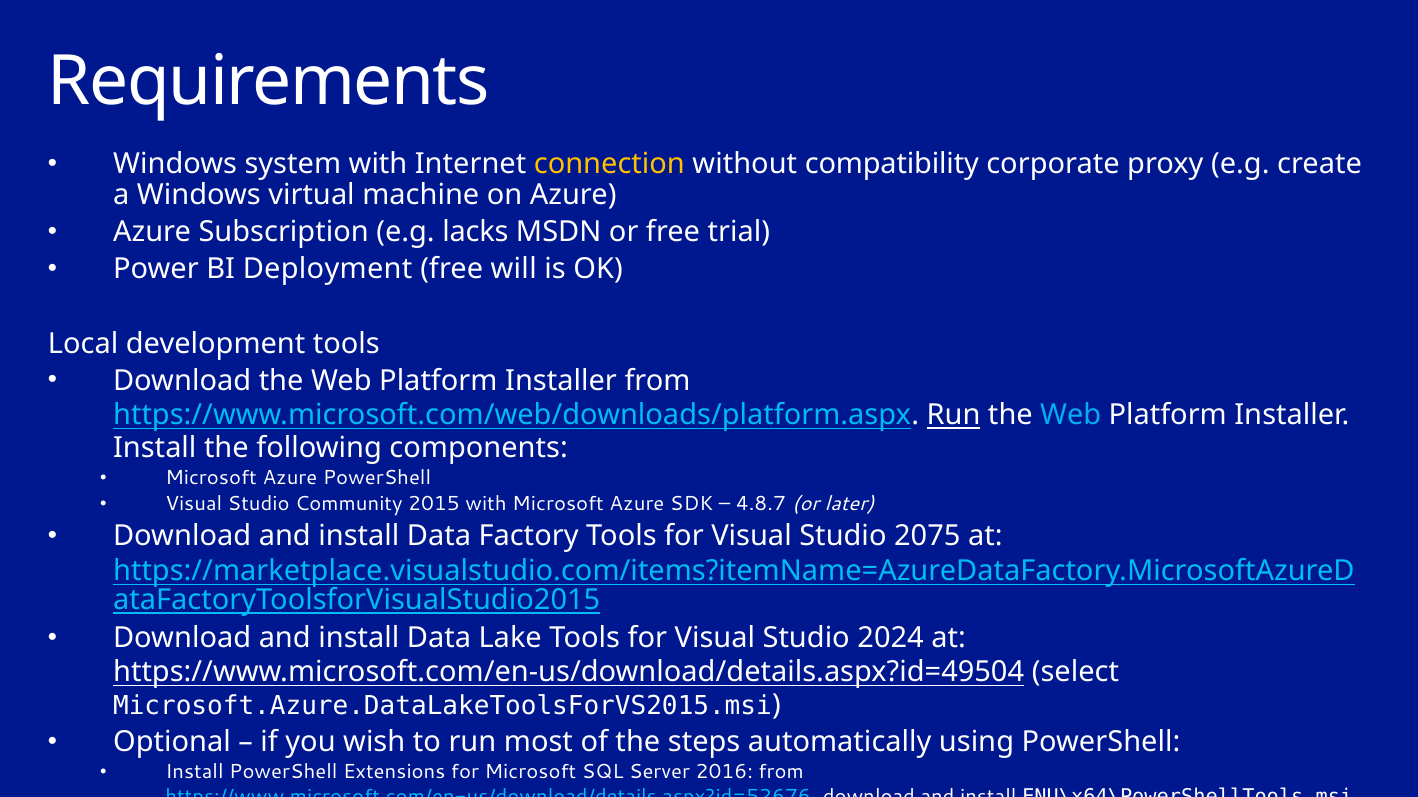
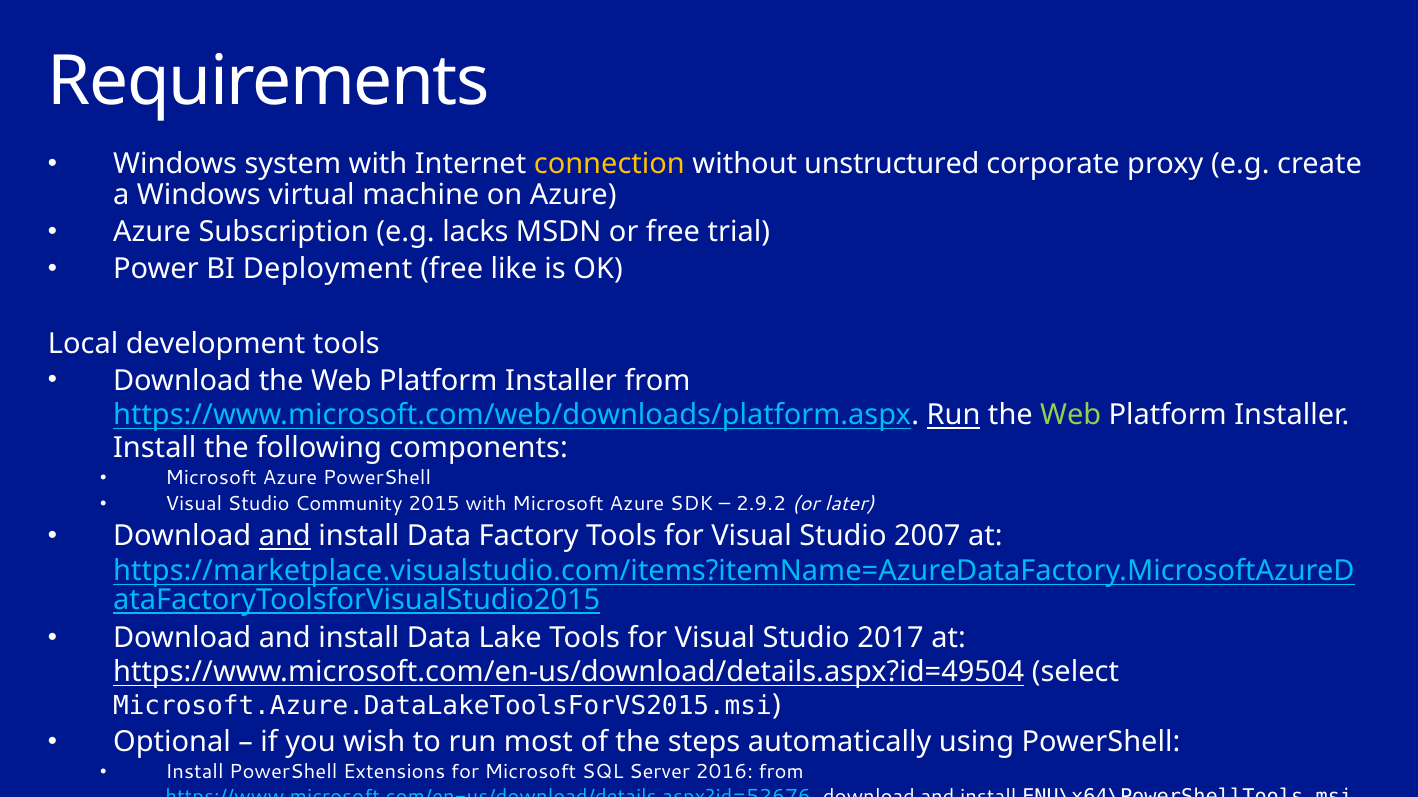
compatibility: compatibility -> unstructured
will: will -> like
Web at (1071, 416) colour: light blue -> light green
4.8.7: 4.8.7 -> 2.9.2
and at (285, 537) underline: none -> present
2075: 2075 -> 2007
2024: 2024 -> 2017
